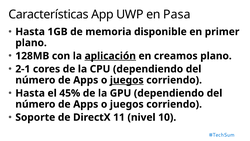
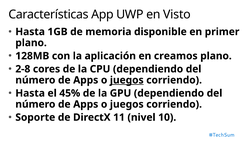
Pasa: Pasa -> Visto
aplicación underline: present -> none
2-1: 2-1 -> 2-8
